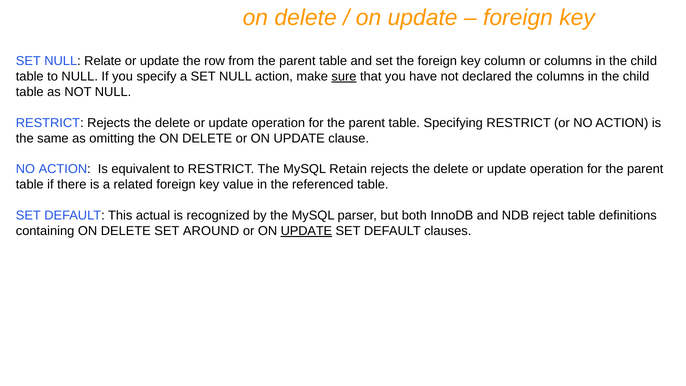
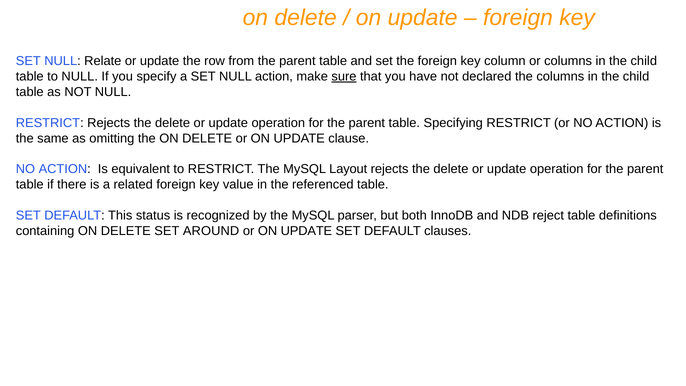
Retain: Retain -> Layout
actual: actual -> status
UPDATE at (306, 231) underline: present -> none
